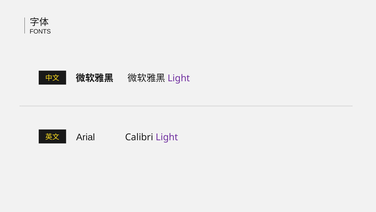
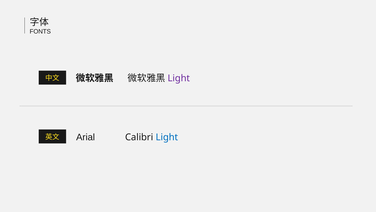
Light at (167, 137) colour: purple -> blue
